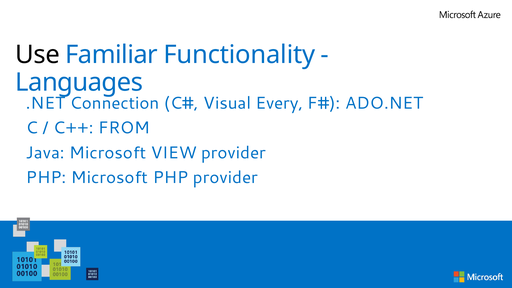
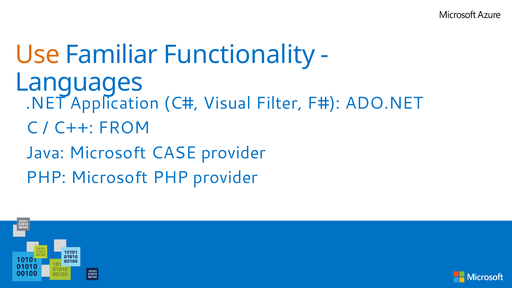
Use colour: black -> orange
Connection: Connection -> Application
Every: Every -> Filter
VIEW: VIEW -> CASE
